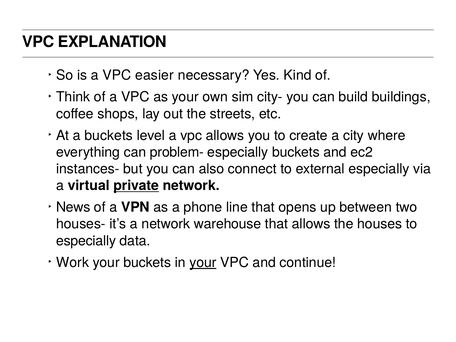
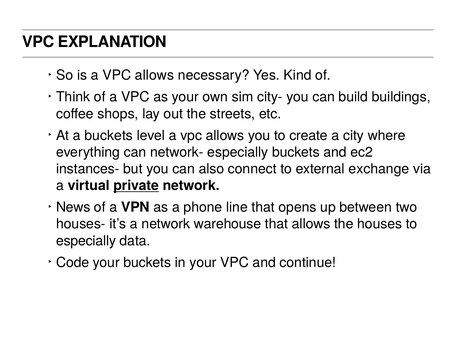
is a VPC easier: easier -> allows
problem-: problem- -> network-
external especially: especially -> exchange
Work: Work -> Code
your at (203, 262) underline: present -> none
